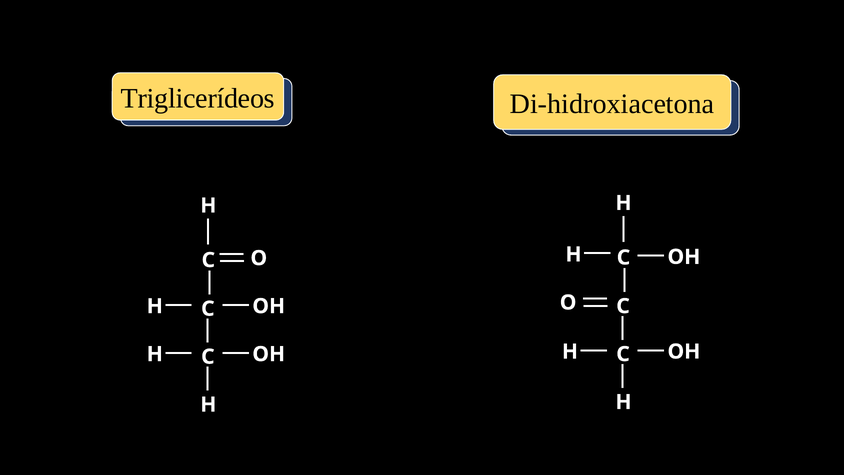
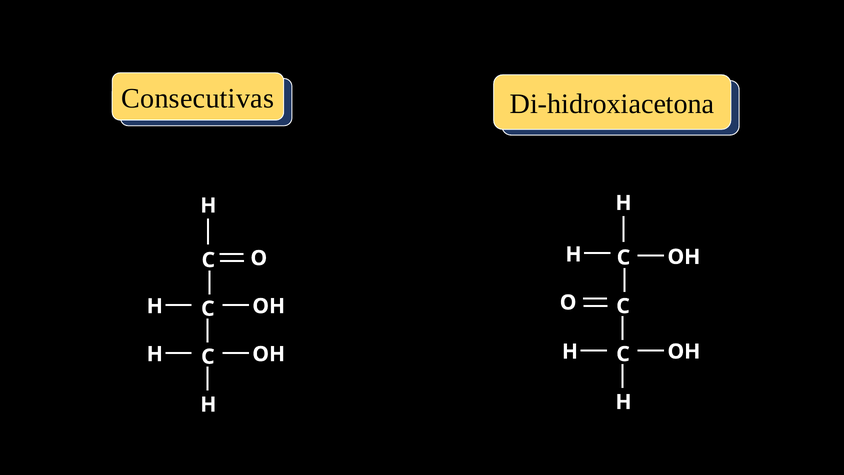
Triglicerídeos: Triglicerídeos -> Consecutivas
